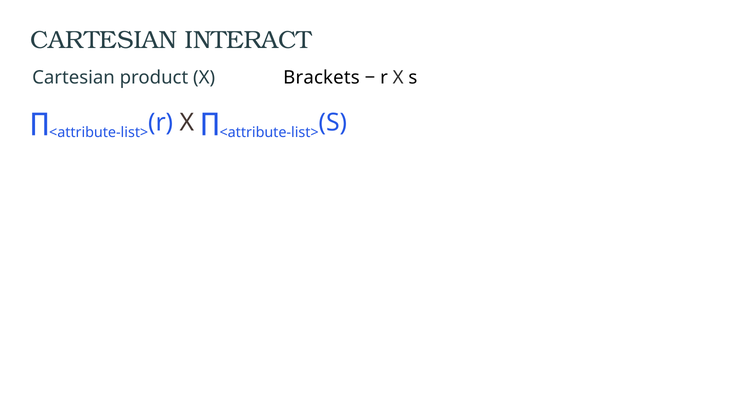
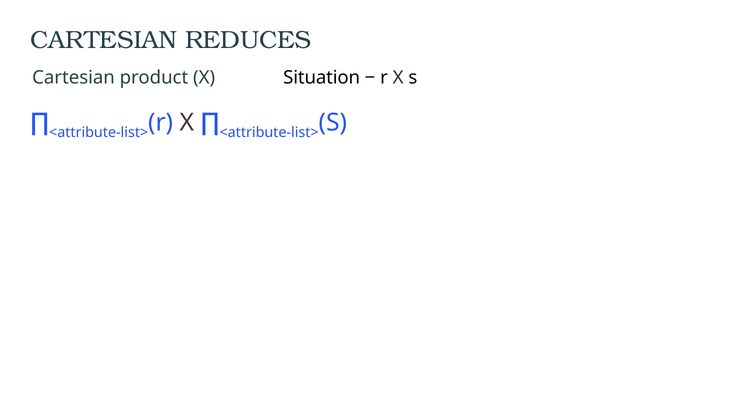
INTERACT: INTERACT -> REDUCES
Brackets: Brackets -> Situation
